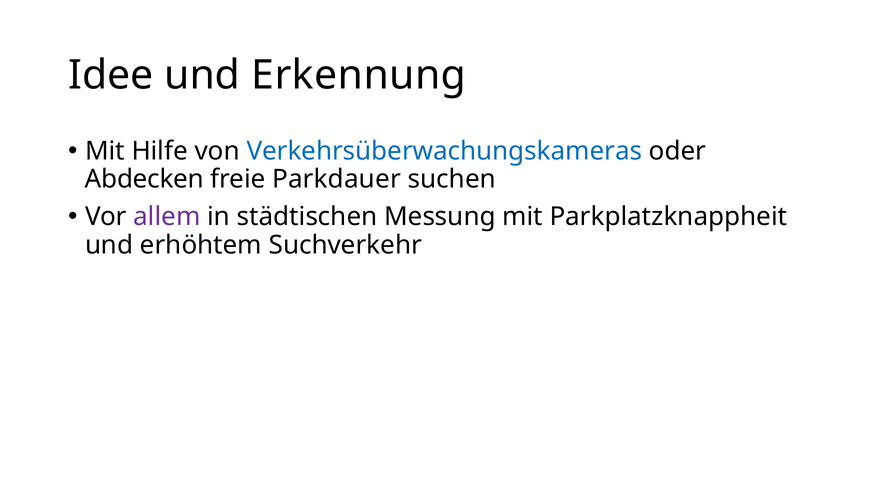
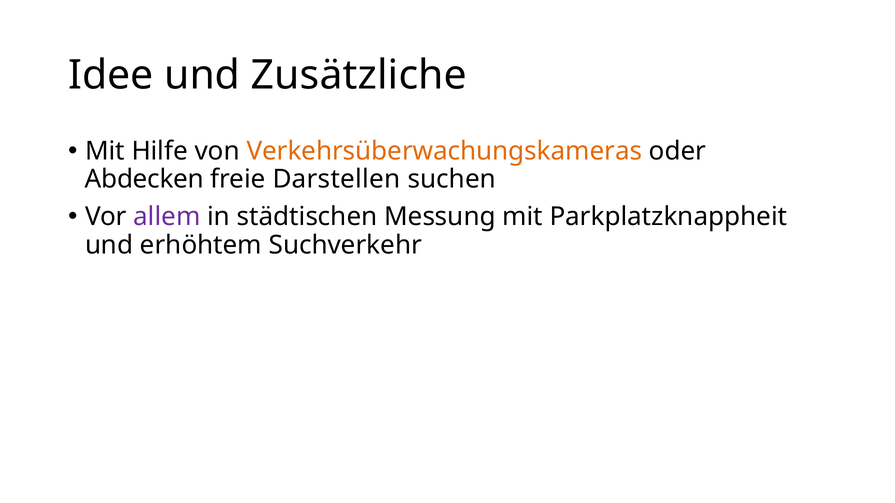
Erkennung: Erkennung -> Zusätzliche
Verkehrsüberwachungskameras colour: blue -> orange
Parkdauer: Parkdauer -> Darstellen
